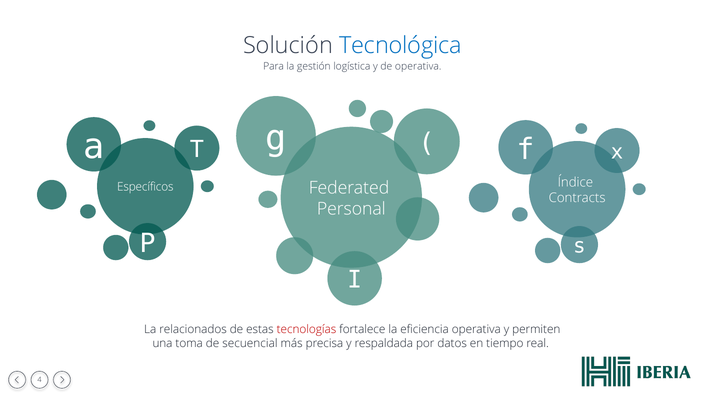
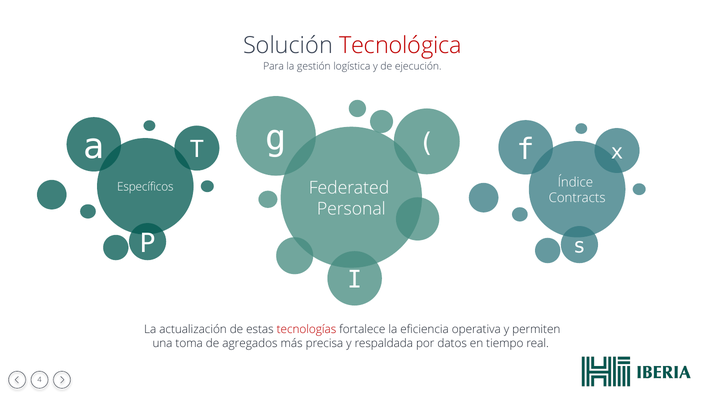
Tecnológica colour: blue -> red
de operativa: operativa -> ejecución
relacionados: relacionados -> actualización
secuencial: secuencial -> agregados
